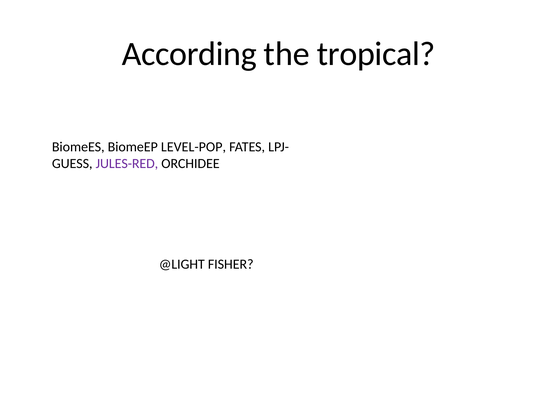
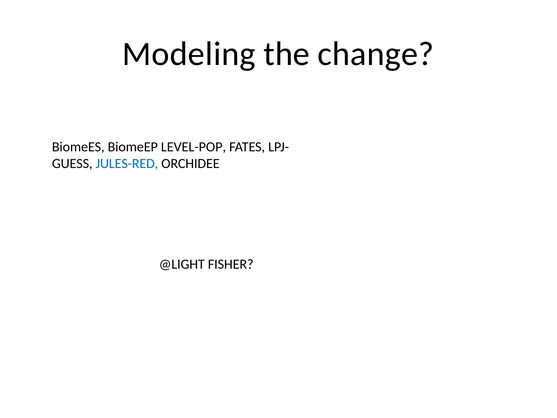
According: According -> Modeling
tropical: tropical -> change
JULES-RED colour: purple -> blue
